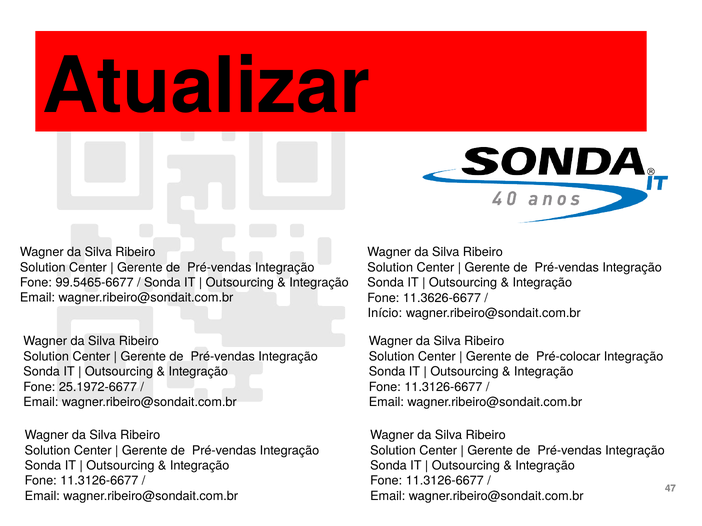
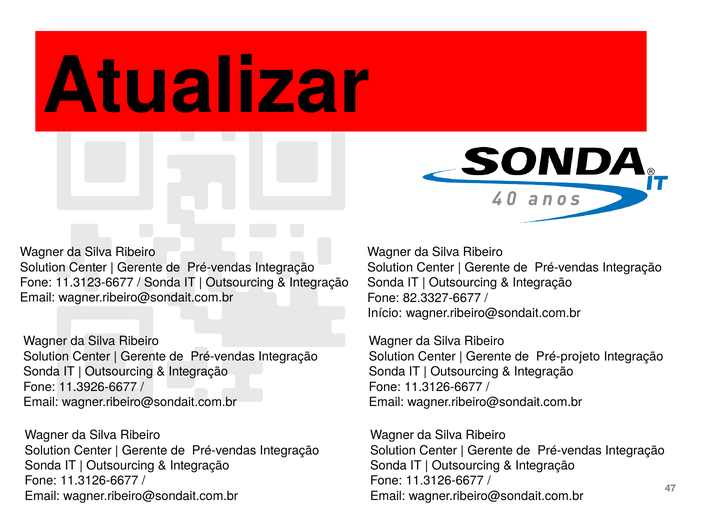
99.5465-6677: 99.5465-6677 -> 11.3123-6677
11.3626-6677: 11.3626-6677 -> 82.3327-6677
Pré-colocar: Pré-colocar -> Pré-projeto
25.1972-6677: 25.1972-6677 -> 11.3926-6677
